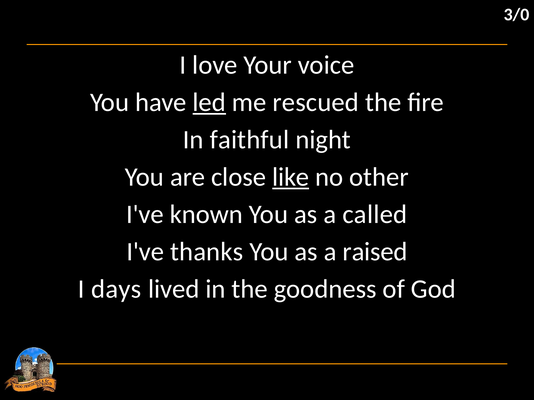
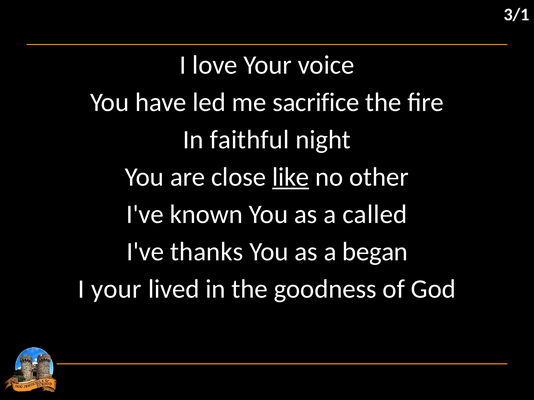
3/0: 3/0 -> 3/1
led underline: present -> none
rescued: rescued -> sacrifice
raised: raised -> began
I days: days -> your
